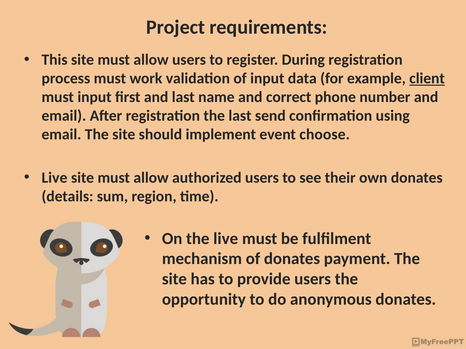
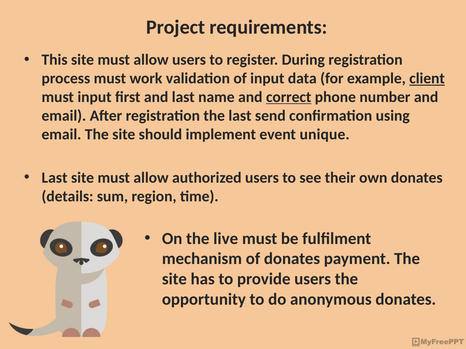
correct underline: none -> present
choose: choose -> unique
Live at (54, 178): Live -> Last
